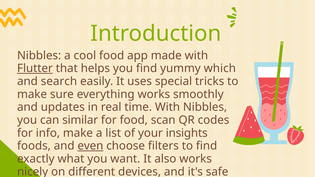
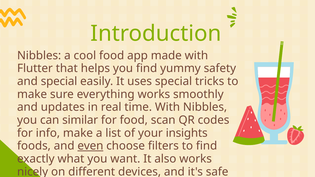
Flutter underline: present -> none
which: which -> safety
and search: search -> special
